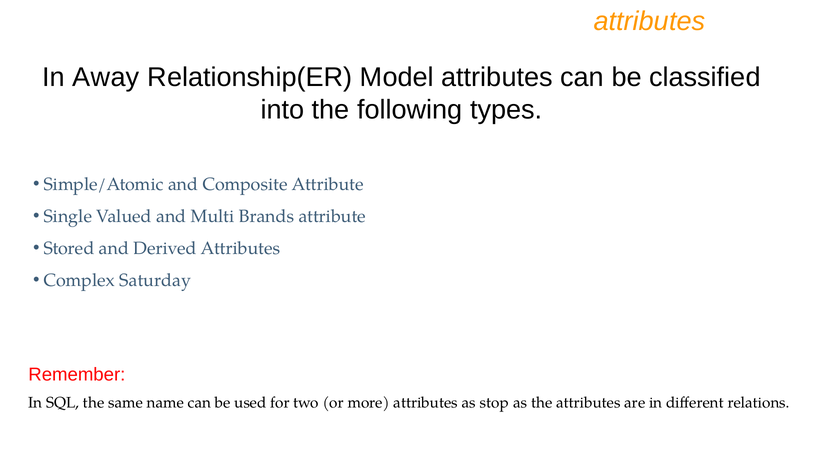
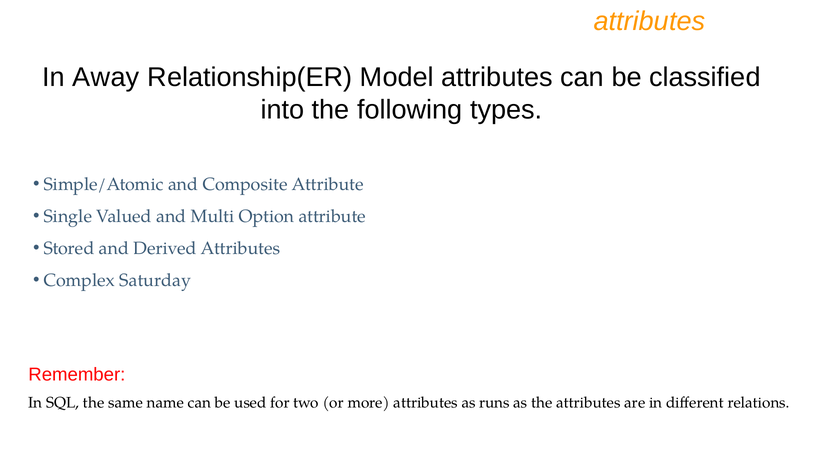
Brands: Brands -> Option
stop: stop -> runs
